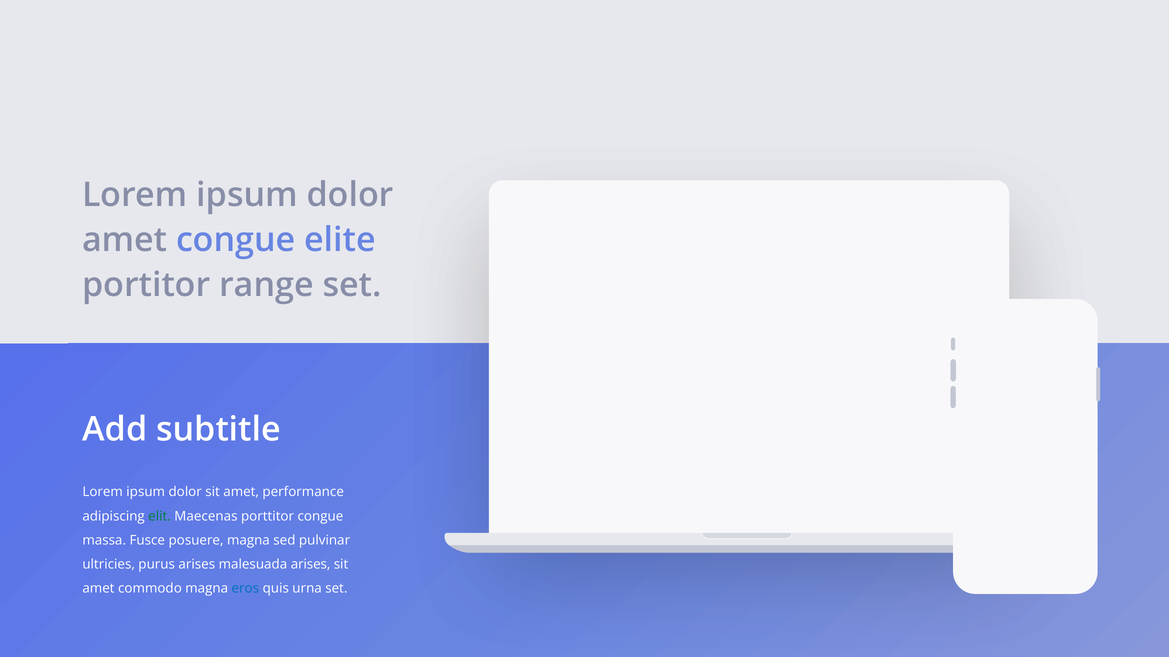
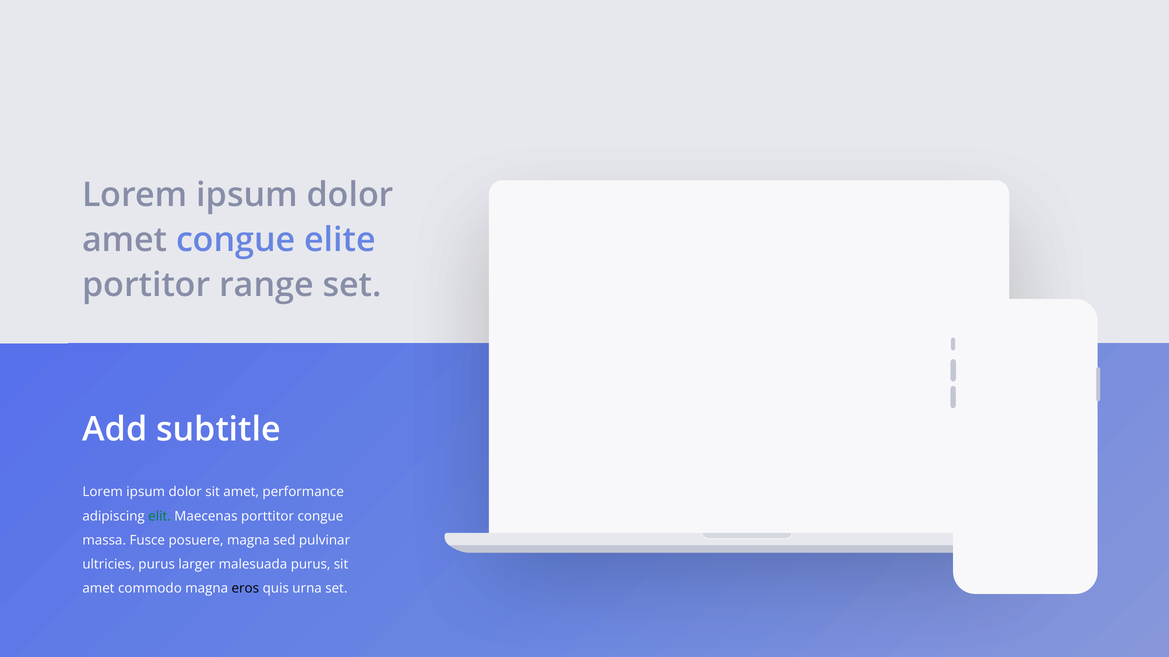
purus arises: arises -> larger
malesuada arises: arises -> purus
eros colour: blue -> black
